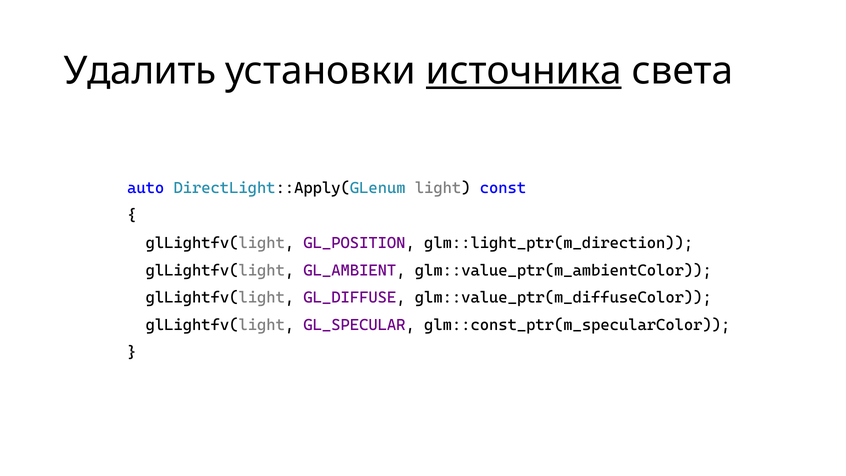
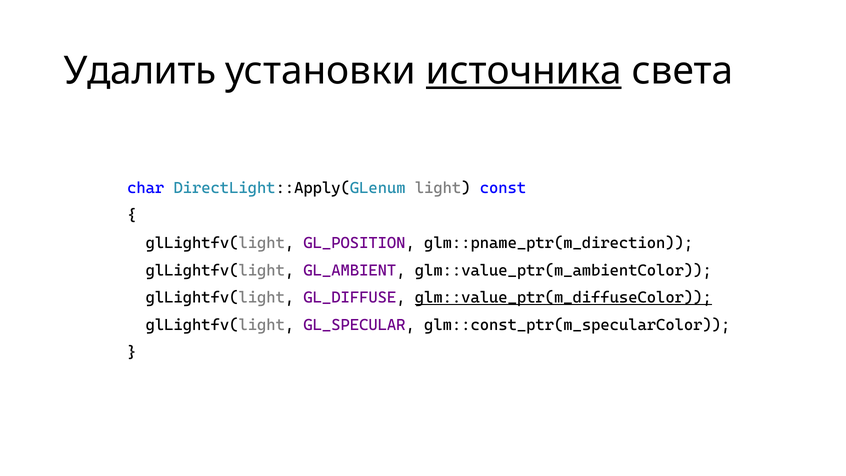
auto: auto -> char
glm::light_ptr(m_direction: glm::light_ptr(m_direction -> glm::pname_ptr(m_direction
glm::value_ptr(m_diffuseColor underline: none -> present
